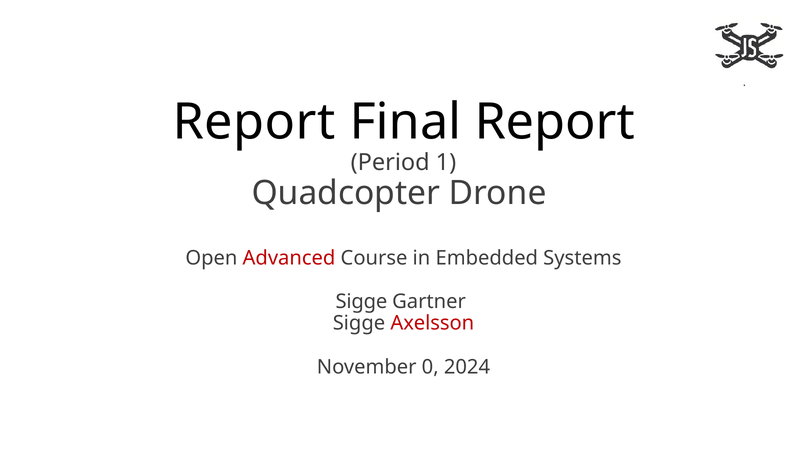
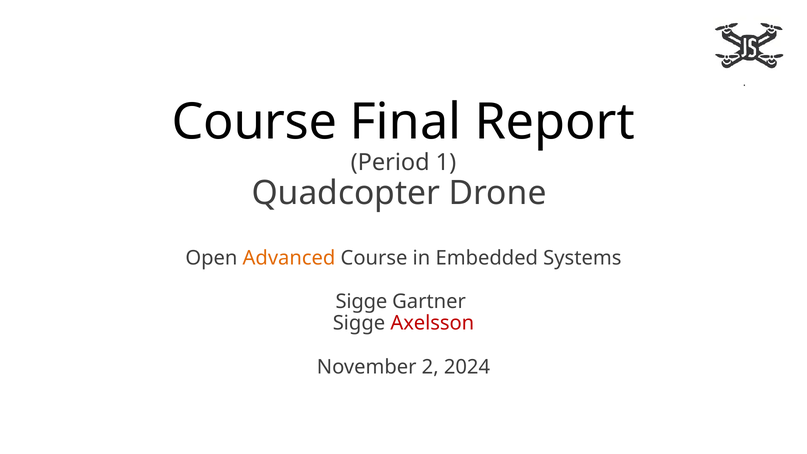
Report at (254, 122): Report -> Course
Advanced colour: red -> orange
0: 0 -> 2
